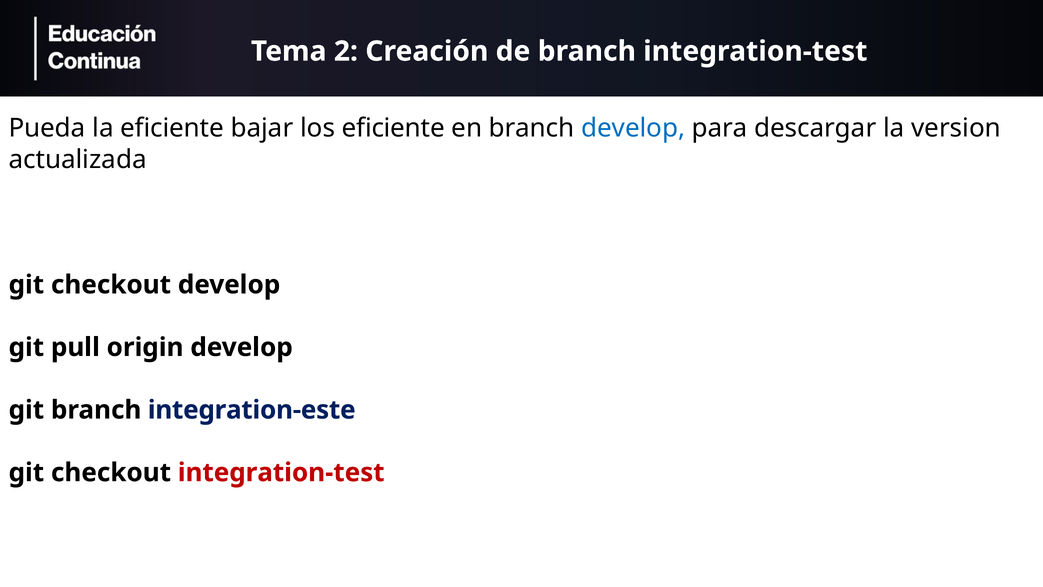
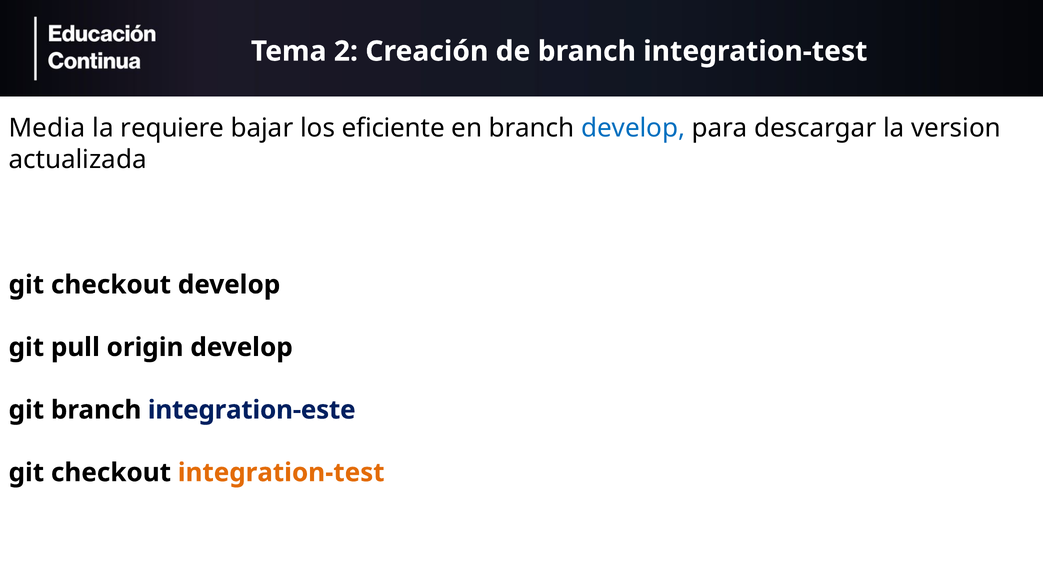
Pueda: Pueda -> Media
la eficiente: eficiente -> requiere
integration-test at (281, 472) colour: red -> orange
